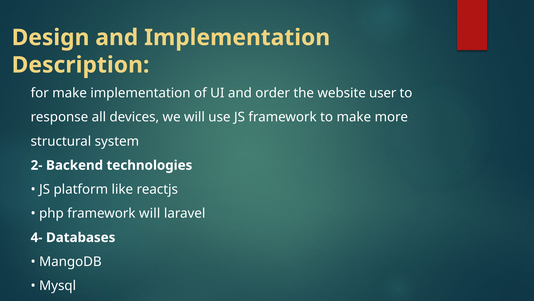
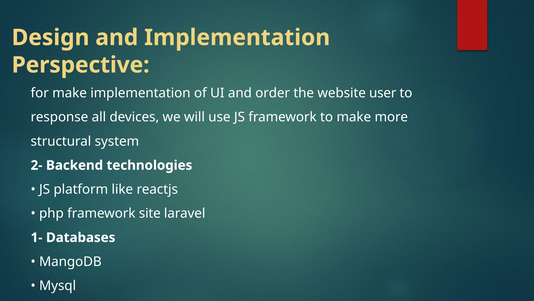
Description: Description -> Perspective
framework will: will -> site
4-: 4- -> 1-
